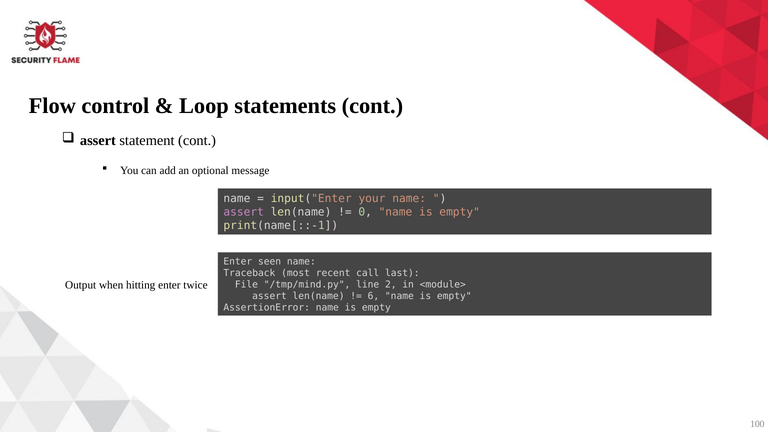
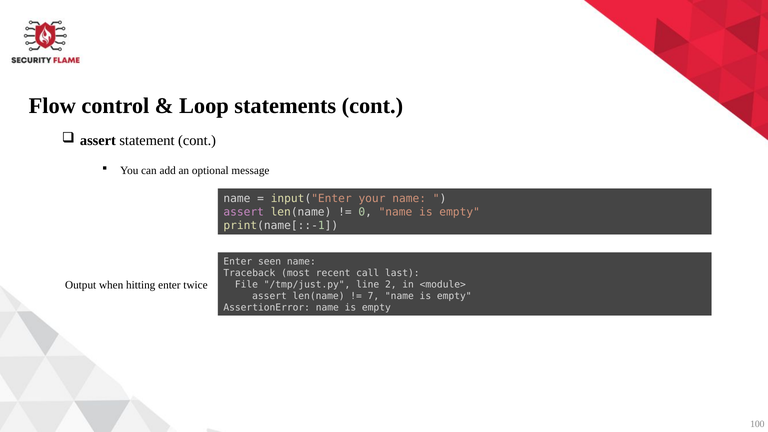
/tmp/mind.py: /tmp/mind.py -> /tmp/just.py
6: 6 -> 7
